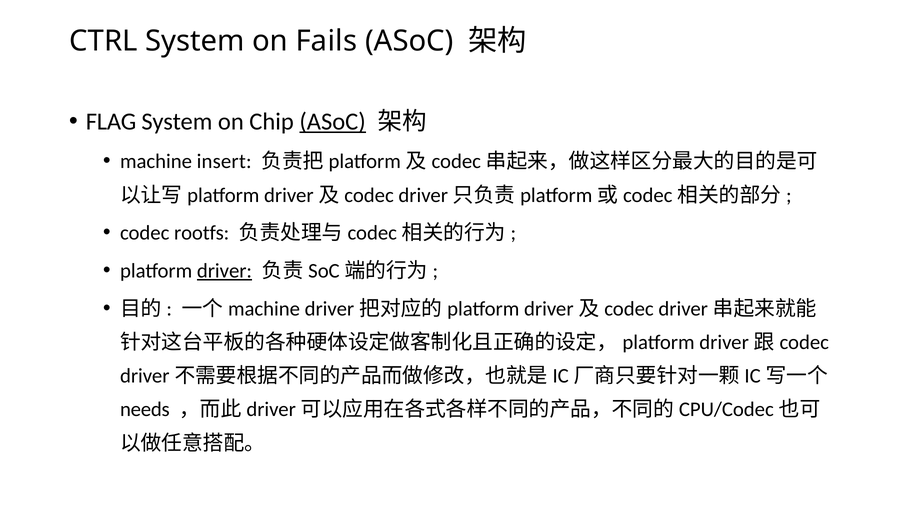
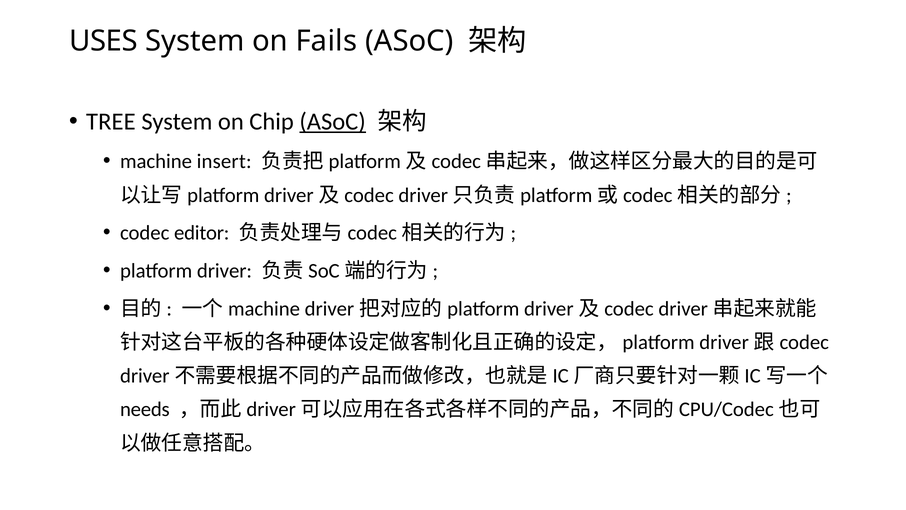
CTRL: CTRL -> USES
FLAG: FLAG -> TREE
rootfs: rootfs -> editor
driver underline: present -> none
